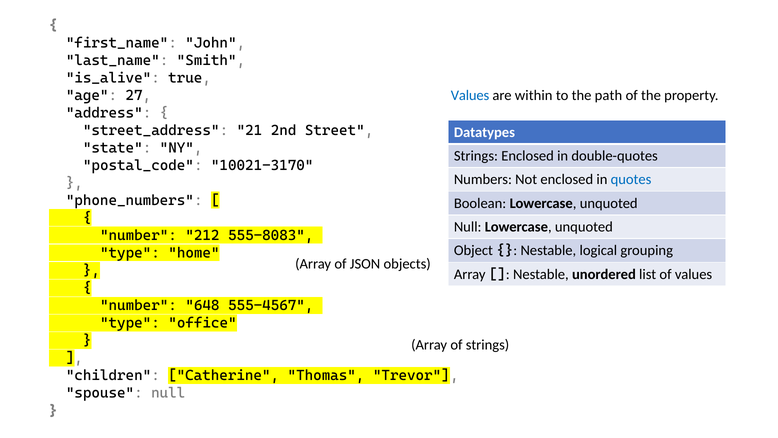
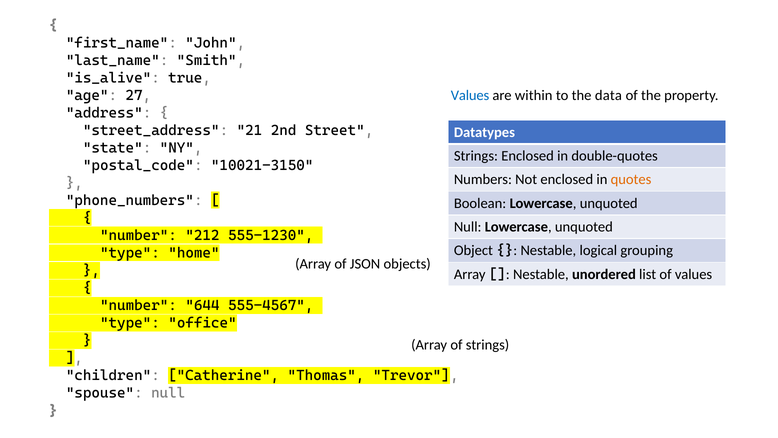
path: path -> data
10021-3170: 10021-3170 -> 10021-3150
quotes colour: blue -> orange
555-8083: 555-8083 -> 555-1230
648: 648 -> 644
